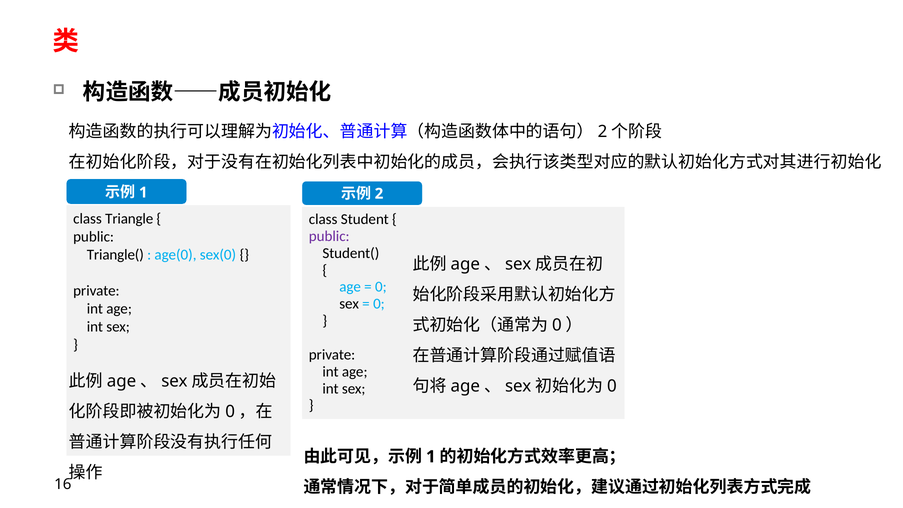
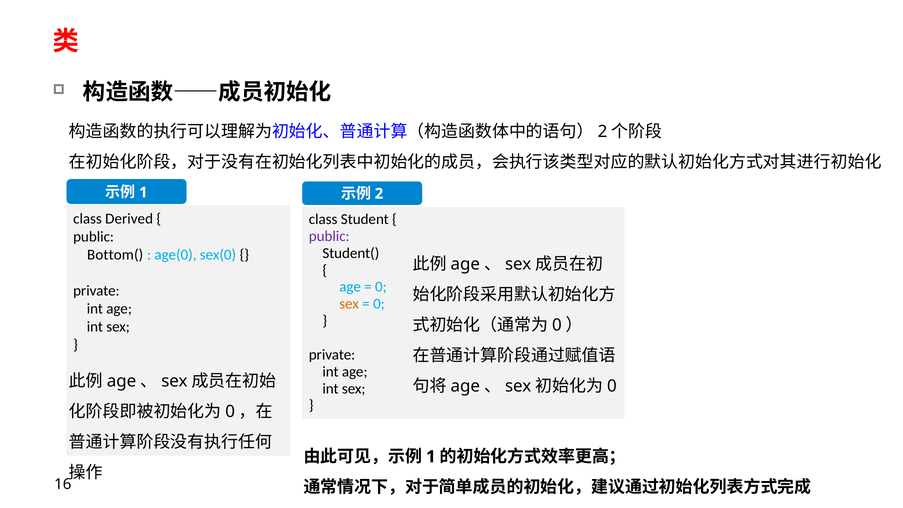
Triangle: Triangle -> Derived
Triangle(: Triangle( -> Bottom(
sex at (349, 304) colour: black -> orange
